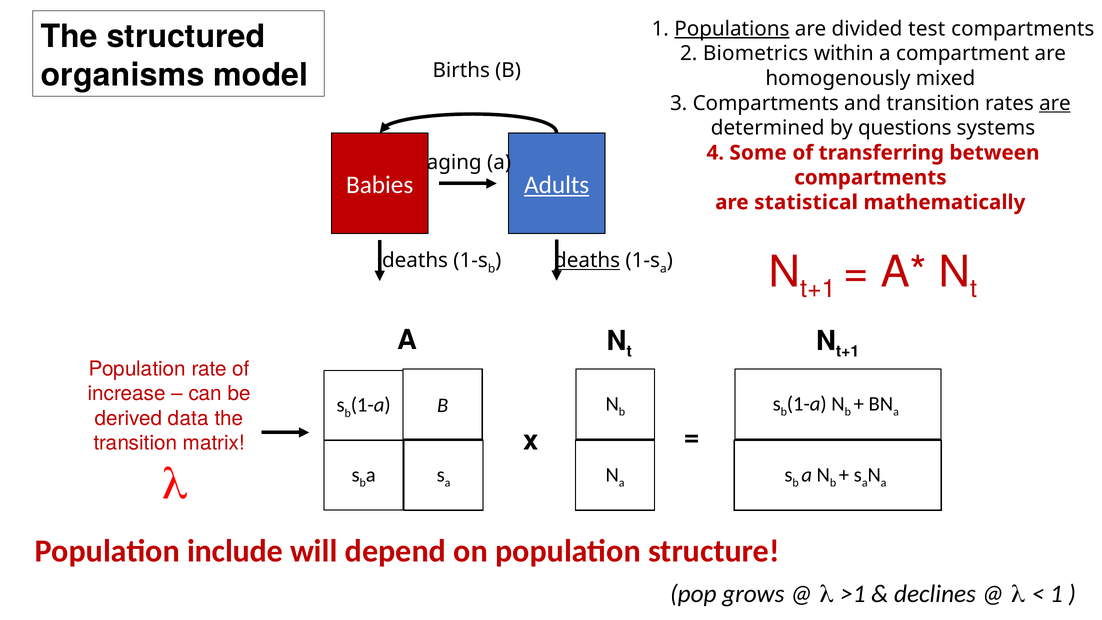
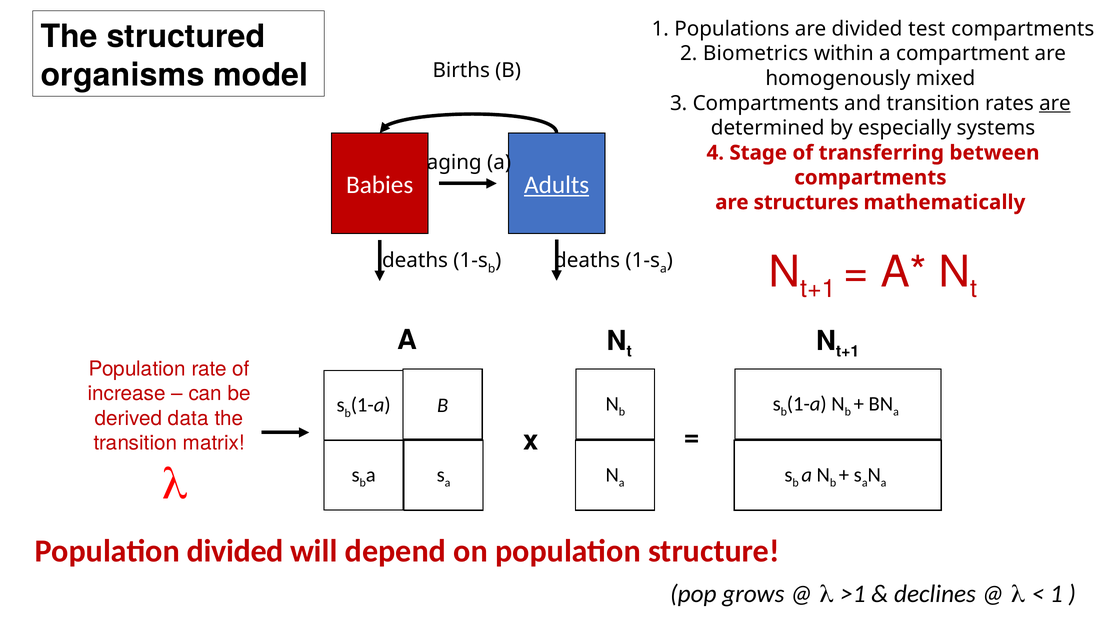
Populations underline: present -> none
questions: questions -> especially
Some: Some -> Stage
statistical: statistical -> structures
deaths at (587, 260) underline: present -> none
Population include: include -> divided
